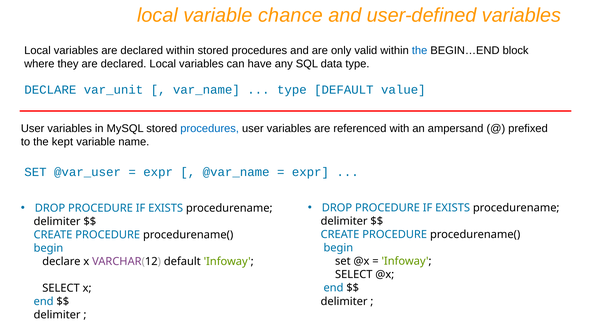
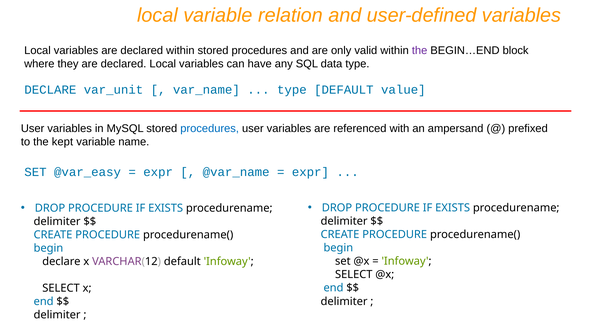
chance: chance -> relation
the at (420, 50) colour: blue -> purple
@var_user: @var_user -> @var_easy
